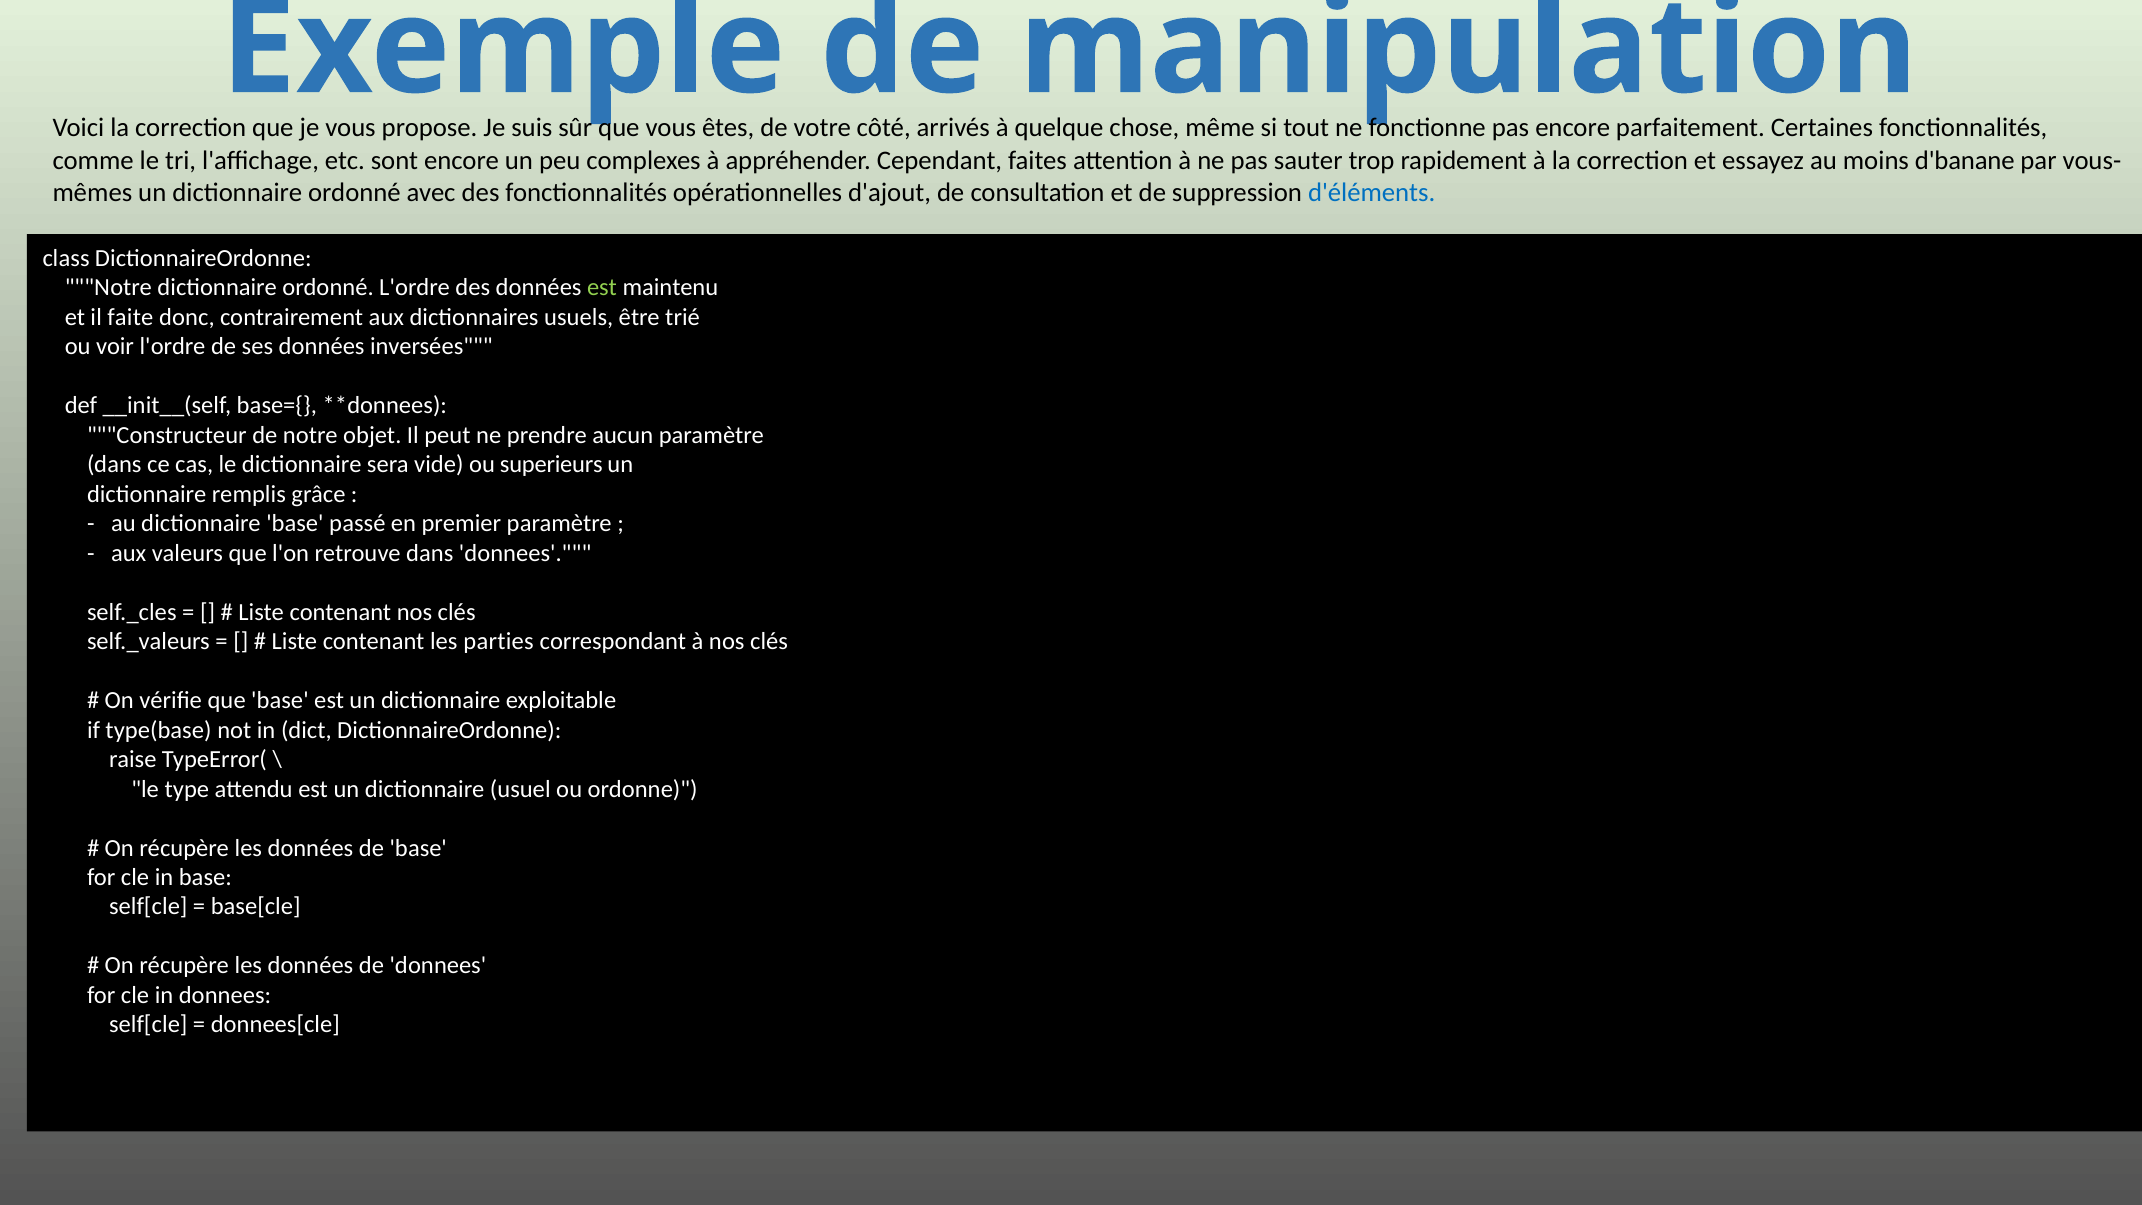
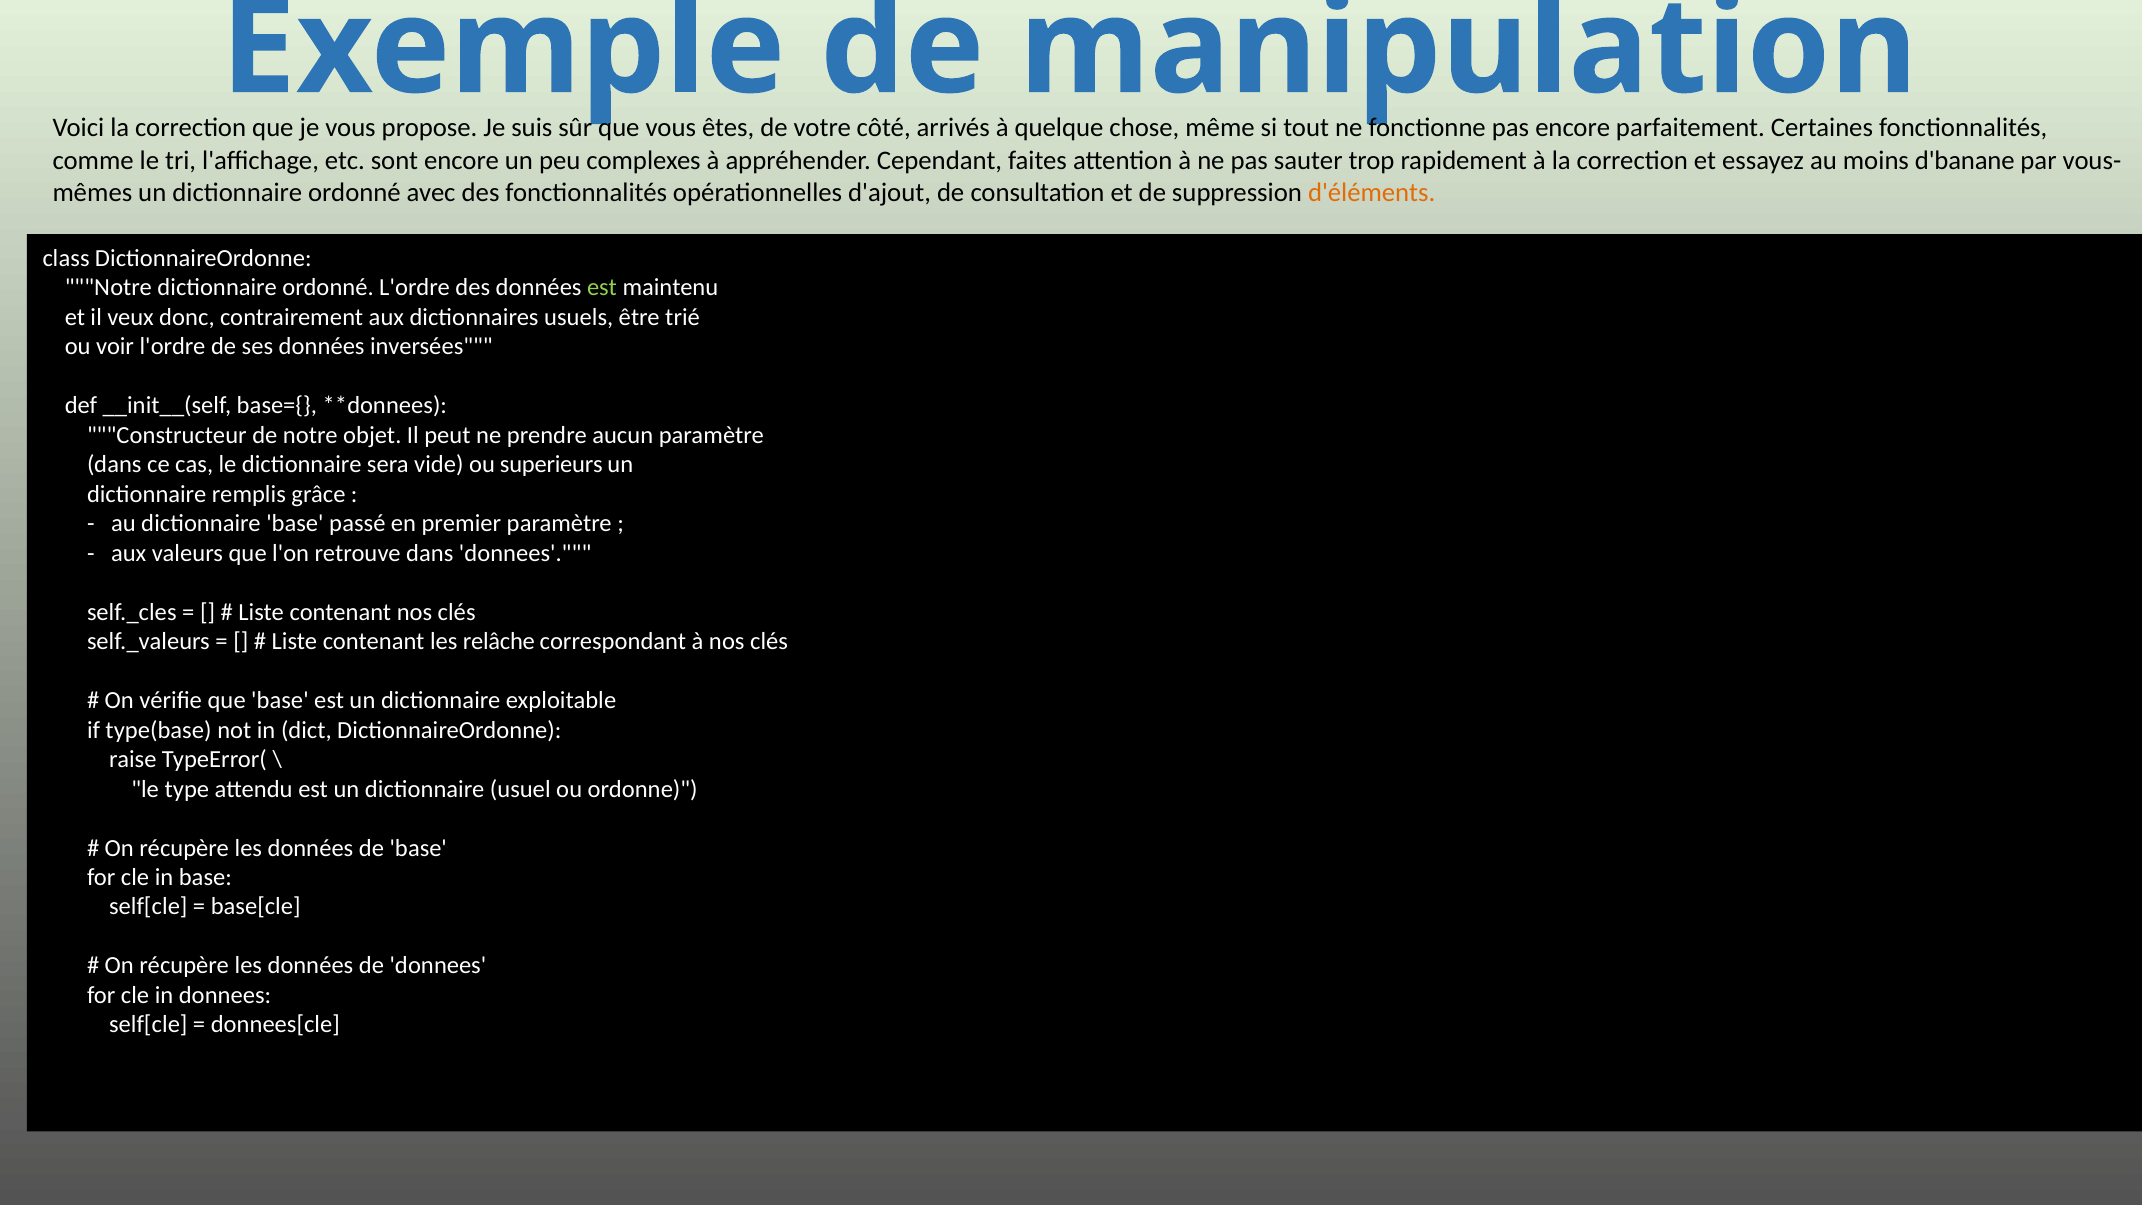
d'éléments colour: blue -> orange
faite: faite -> veux
parties: parties -> relâche
